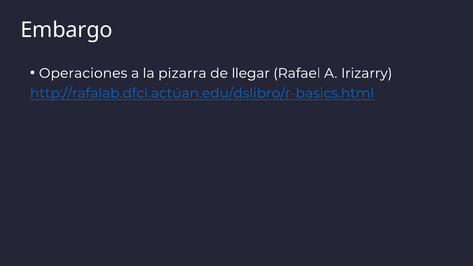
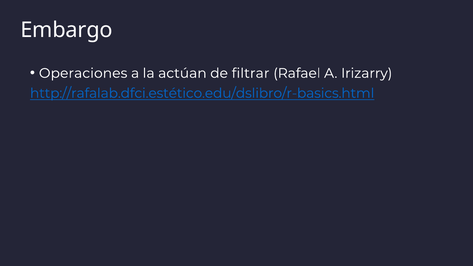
pizarra: pizarra -> actúan
llegar: llegar -> filtrar
http://rafalab.dfci.actúan.edu/dslibro/r-basics.html: http://rafalab.dfci.actúan.edu/dslibro/r-basics.html -> http://rafalab.dfci.estético.edu/dslibro/r-basics.html
